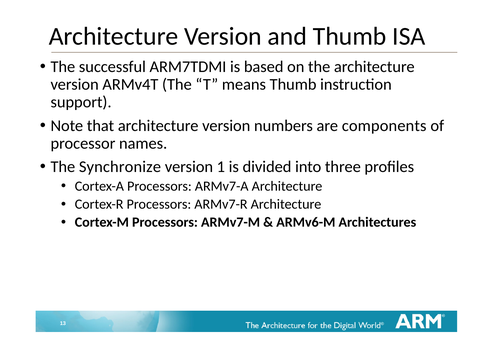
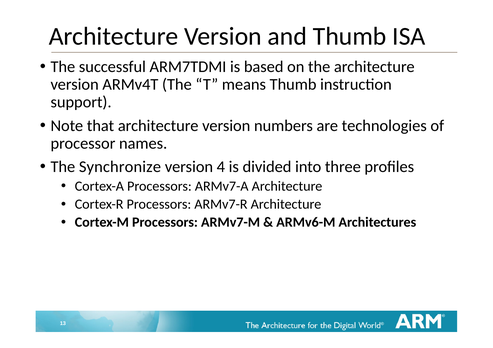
components: components -> technologies
1: 1 -> 4
